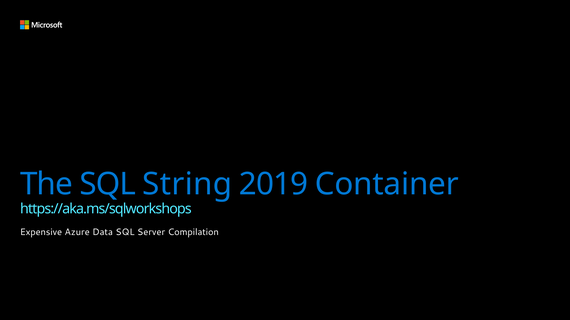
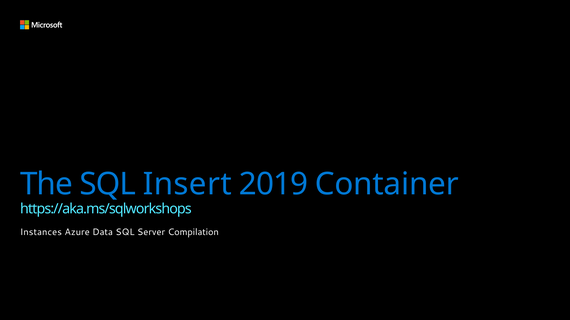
String: String -> Insert
Expensive: Expensive -> Instances
